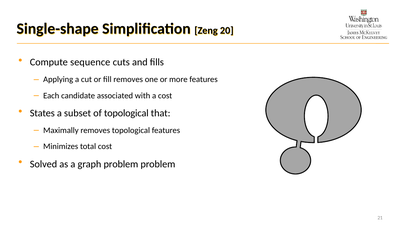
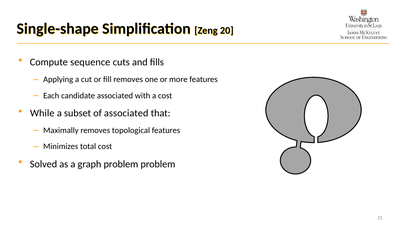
States: States -> While
of topological: topological -> associated
